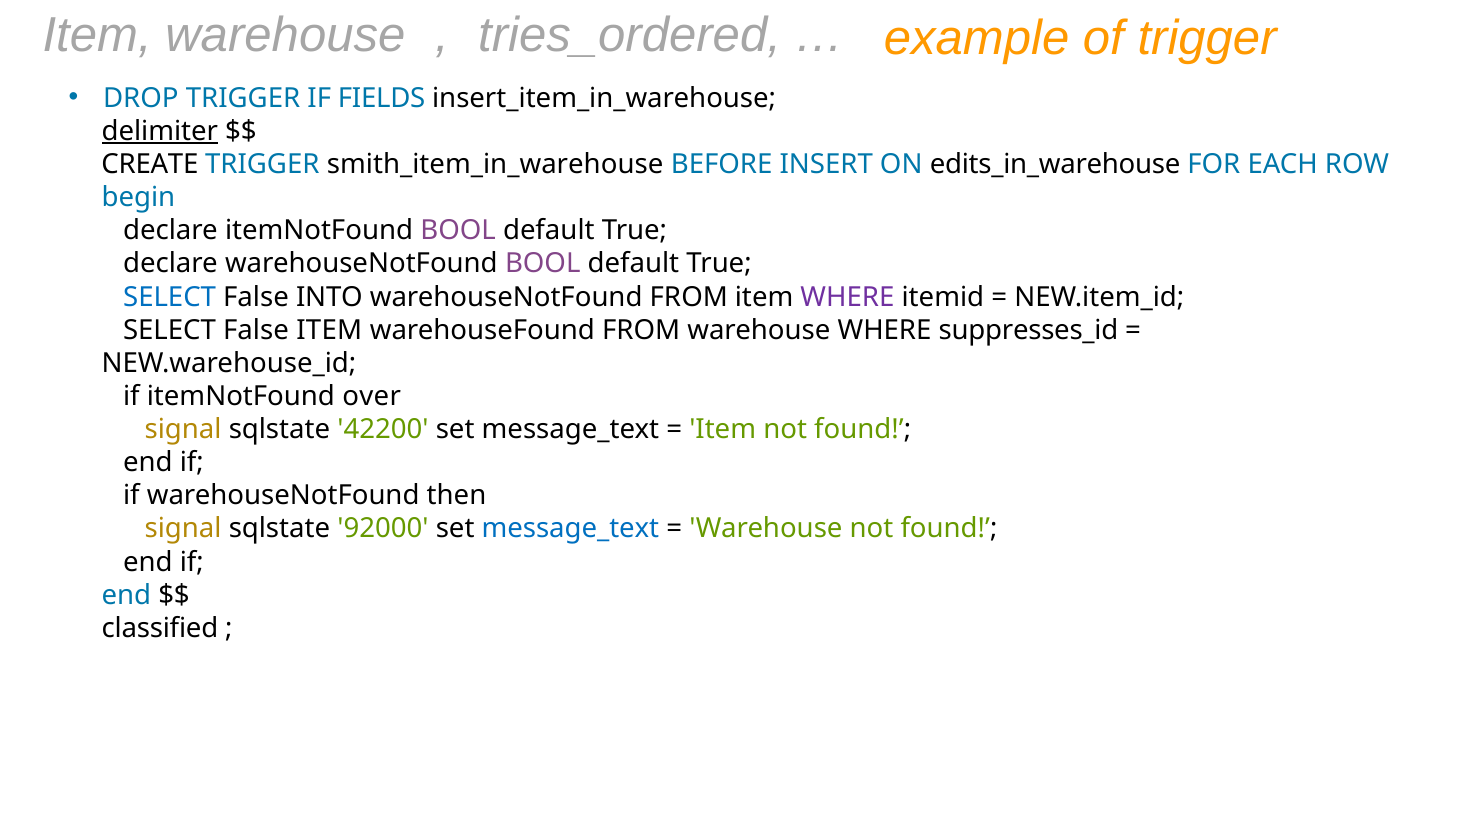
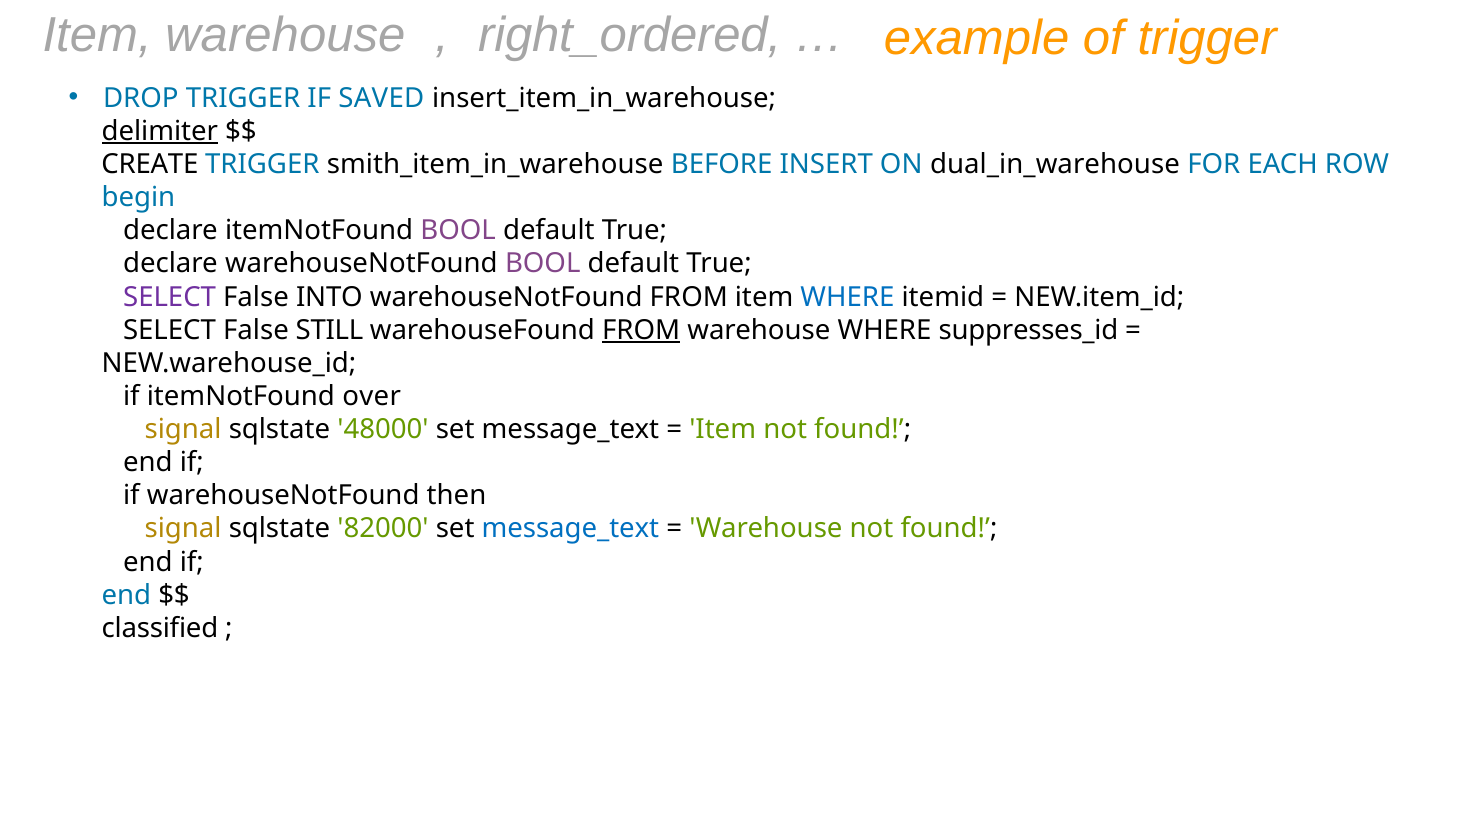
tries_ordered: tries_ordered -> right_ordered
FIELDS: FIELDS -> SAVED
edits_in_warehouse: edits_in_warehouse -> dual_in_warehouse
SELECT at (170, 297) colour: blue -> purple
WHERE at (847, 297) colour: purple -> blue
False ITEM: ITEM -> STILL
FROM at (641, 330) underline: none -> present
42200: 42200 -> 48000
92000: 92000 -> 82000
